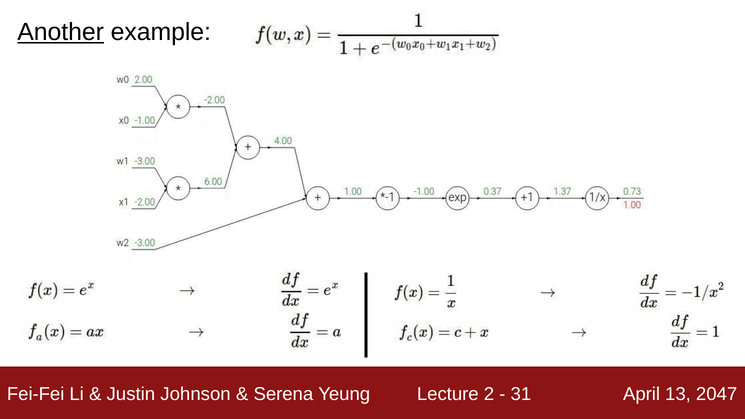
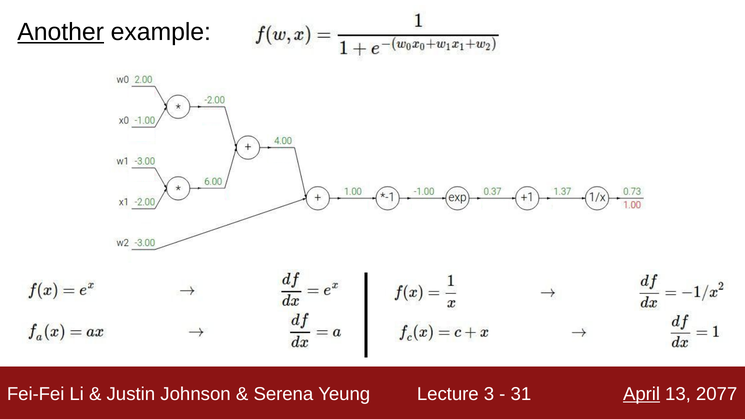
2: 2 -> 3
April underline: none -> present
2047: 2047 -> 2077
